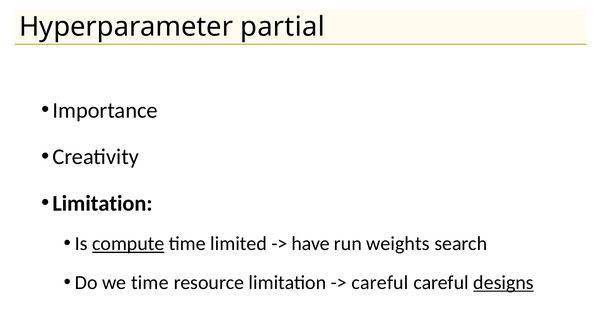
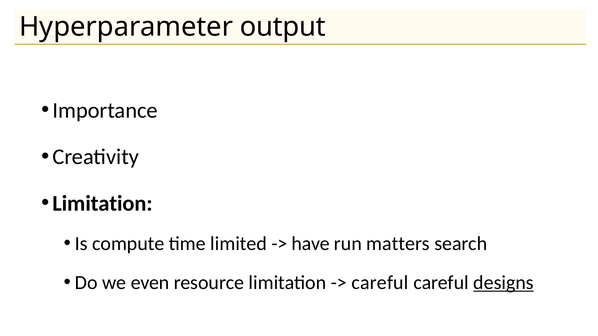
partial: partial -> output
compute underline: present -> none
weights: weights -> matters
we time: time -> even
